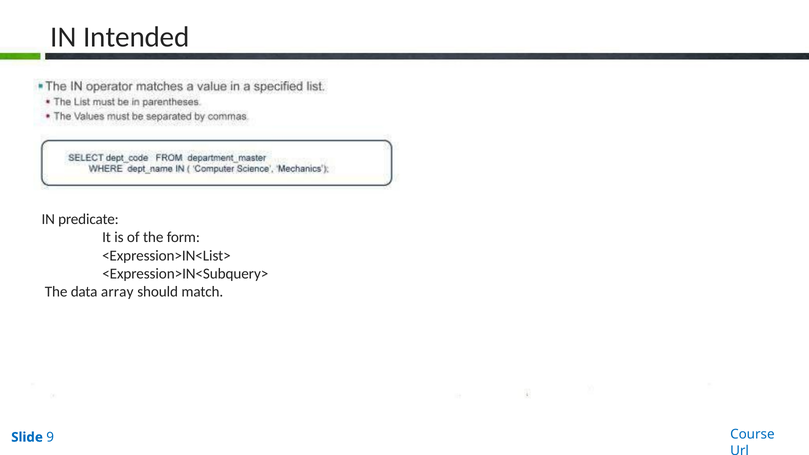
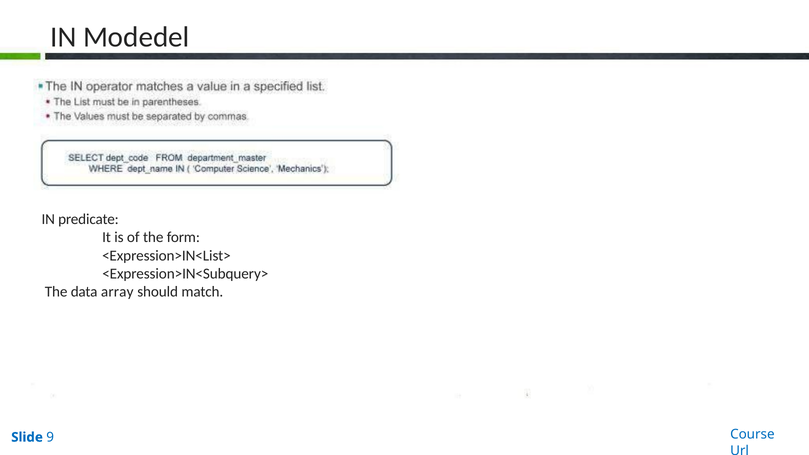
Intended: Intended -> Modedel
